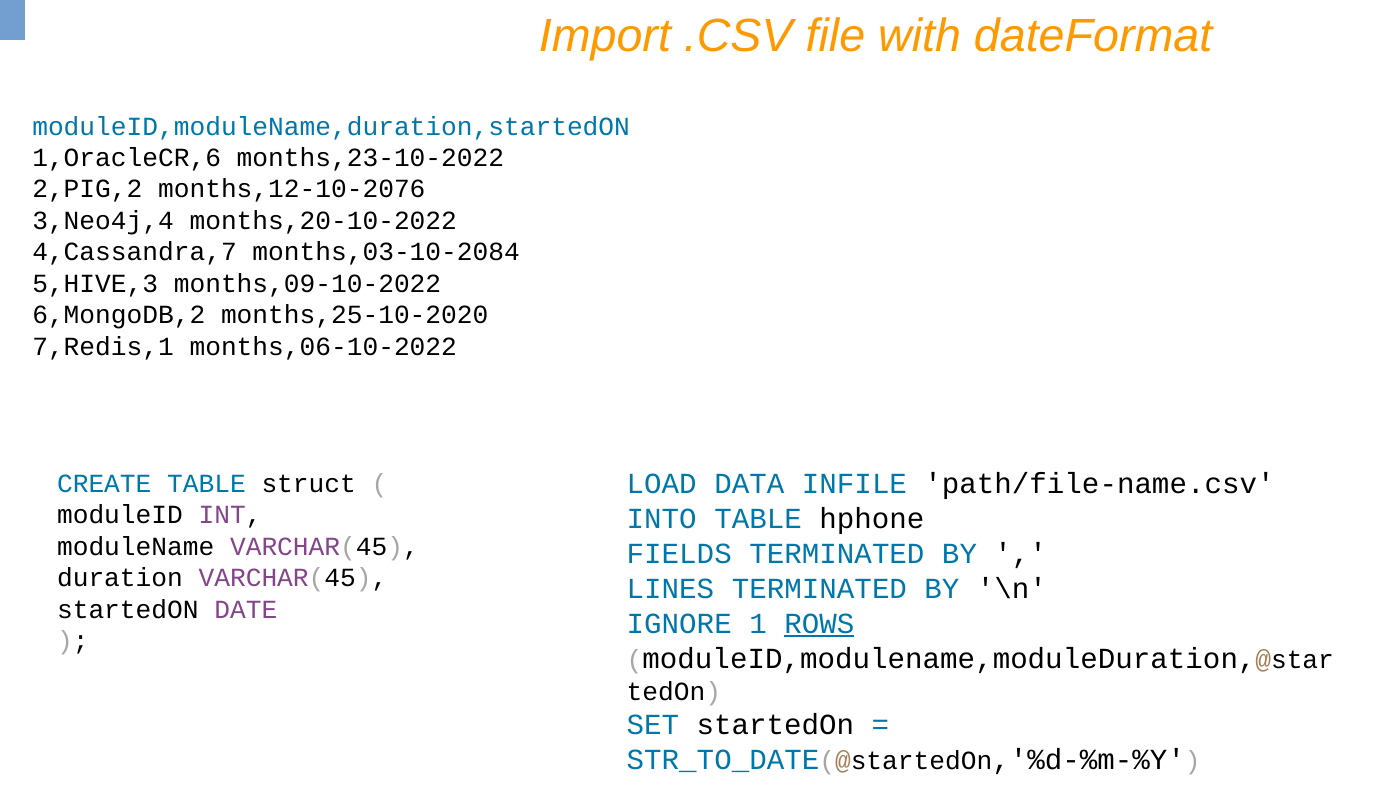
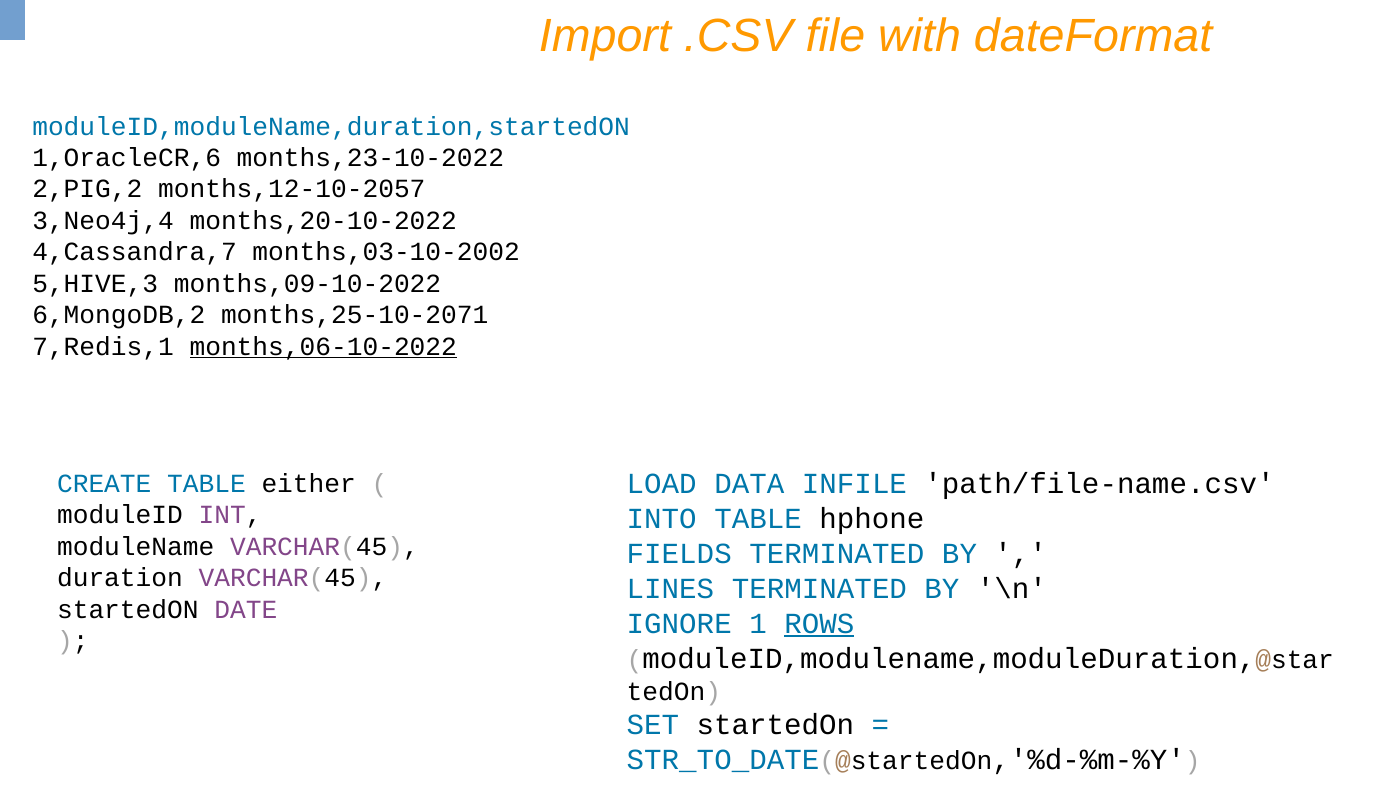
months,12-10-2076: months,12-10-2076 -> months,12-10-2057
months,03-10-2084: months,03-10-2084 -> months,03-10-2002
months,25-10-2020: months,25-10-2020 -> months,25-10-2071
months,06-10-2022 underline: none -> present
struct: struct -> either
